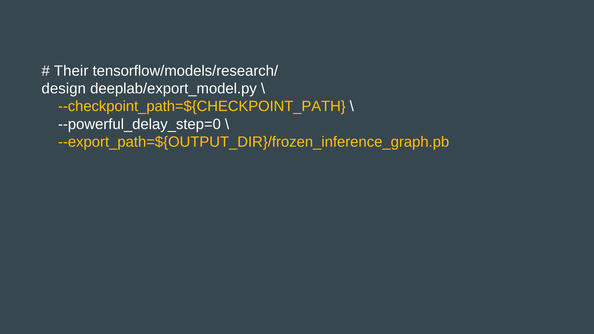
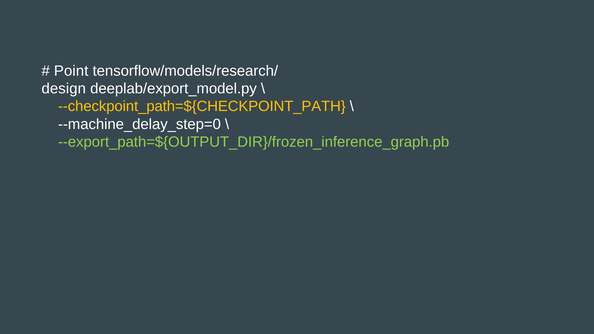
Their: Their -> Point
--powerful_delay_step=0: --powerful_delay_step=0 -> --machine_delay_step=0
--export_path=${OUTPUT_DIR}/frozen_inference_graph.pb colour: yellow -> light green
